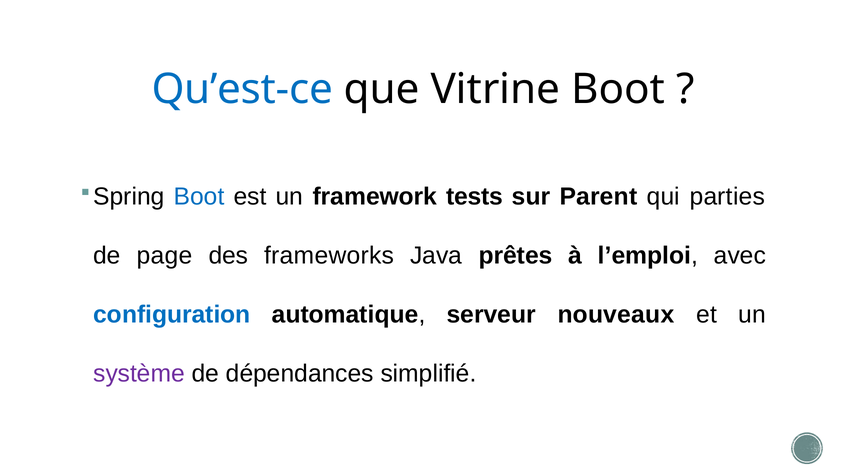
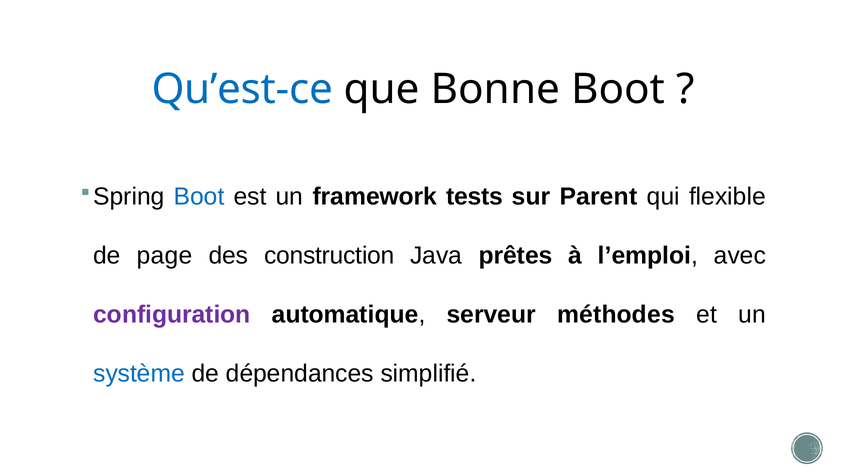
Vitrine: Vitrine -> Bonne
parties: parties -> flexible
frameworks: frameworks -> construction
configuration colour: blue -> purple
nouveaux: nouveaux -> méthodes
système colour: purple -> blue
